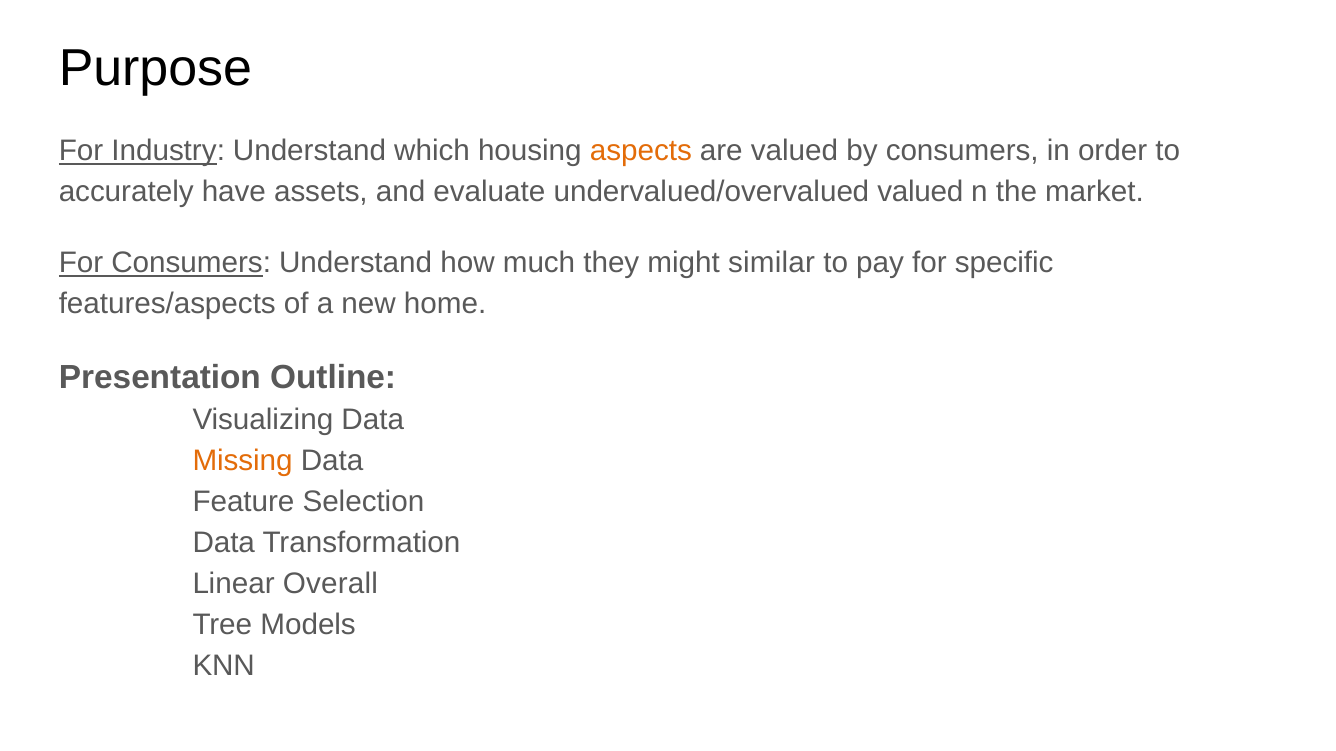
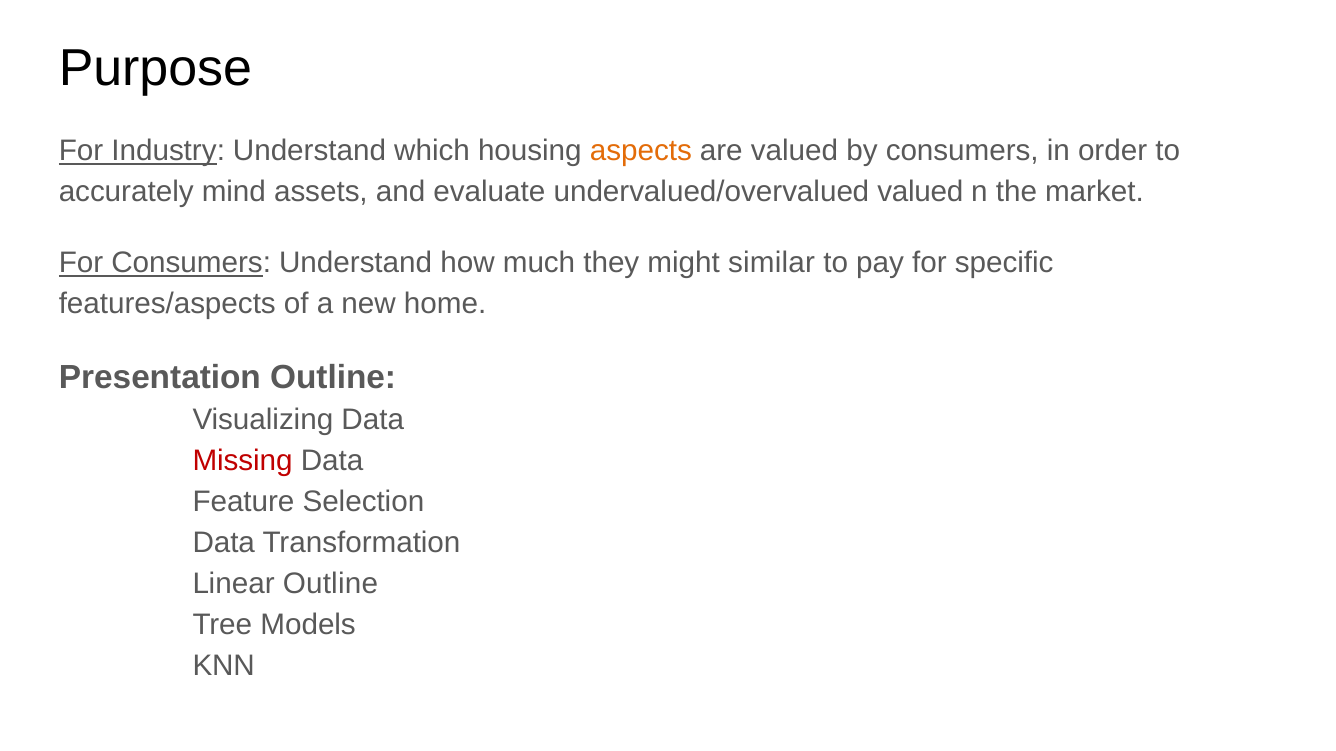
have: have -> mind
Missing colour: orange -> red
Linear Overall: Overall -> Outline
